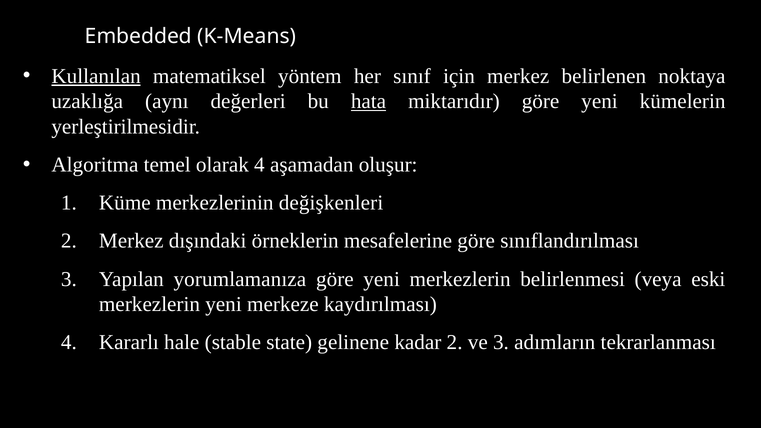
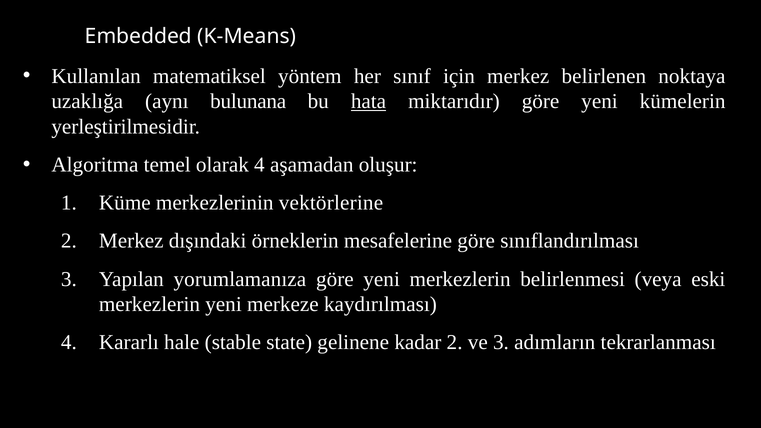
Kullanılan underline: present -> none
değerleri: değerleri -> bulunana
değişkenleri: değişkenleri -> vektörlerine
